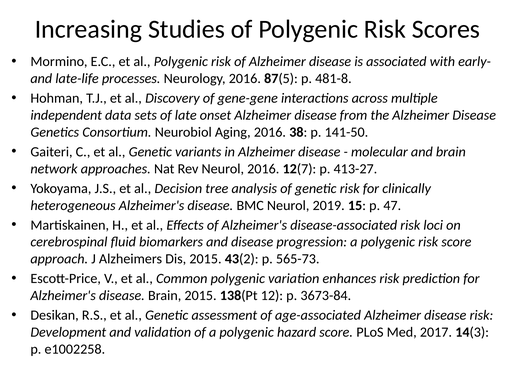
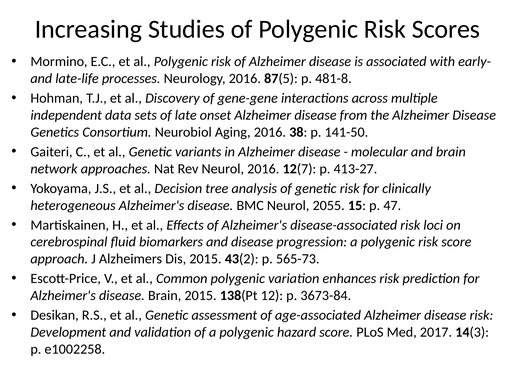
2019: 2019 -> 2055
